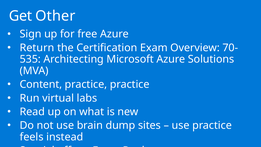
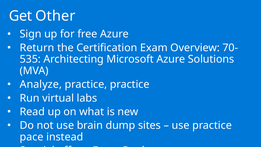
Content: Content -> Analyze
feels: feels -> pace
